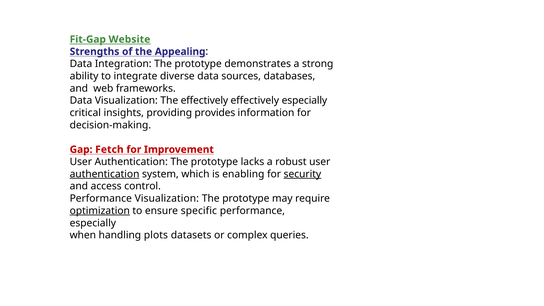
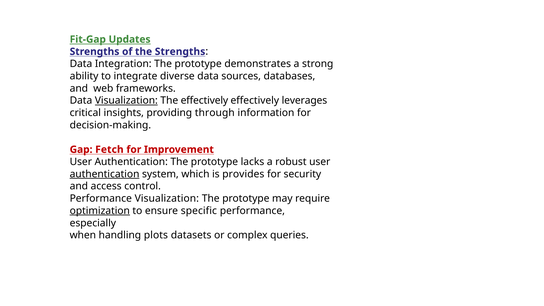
Website: Website -> Updates
the Appealing: Appealing -> Strengths
Visualization at (126, 101) underline: none -> present
effectively especially: especially -> leverages
provides: provides -> through
enabling: enabling -> provides
security underline: present -> none
